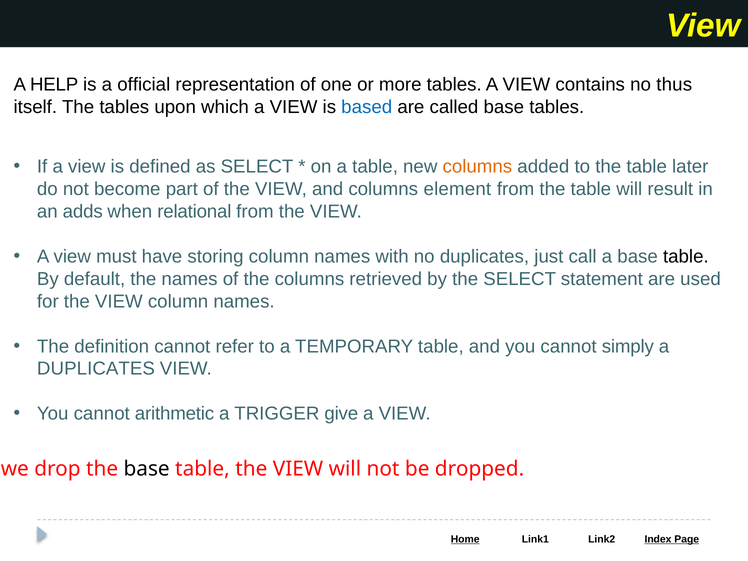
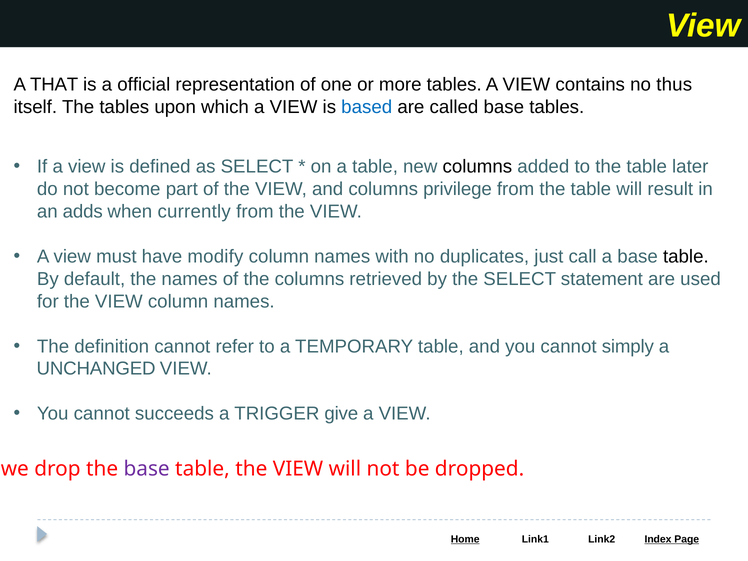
HELP: HELP -> THAT
columns at (477, 167) colour: orange -> black
element: element -> privilege
relational: relational -> currently
storing: storing -> modify
DUPLICATES at (96, 369): DUPLICATES -> UNCHANGED
arithmetic: arithmetic -> succeeds
base at (147, 469) colour: black -> purple
